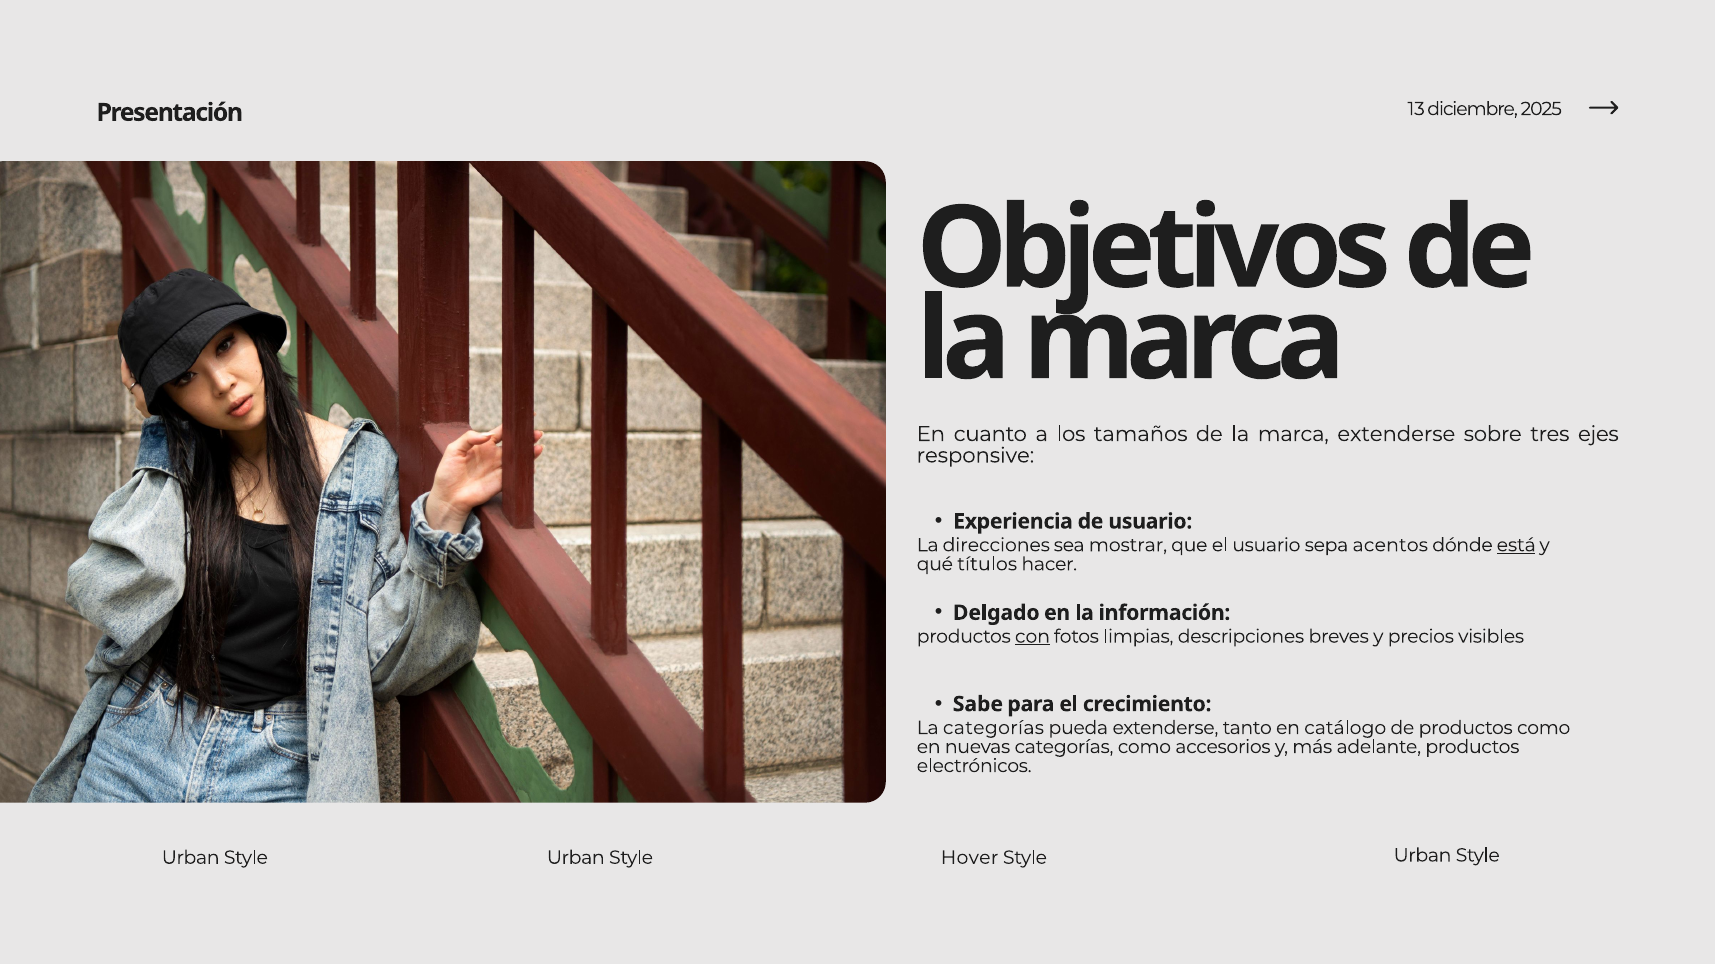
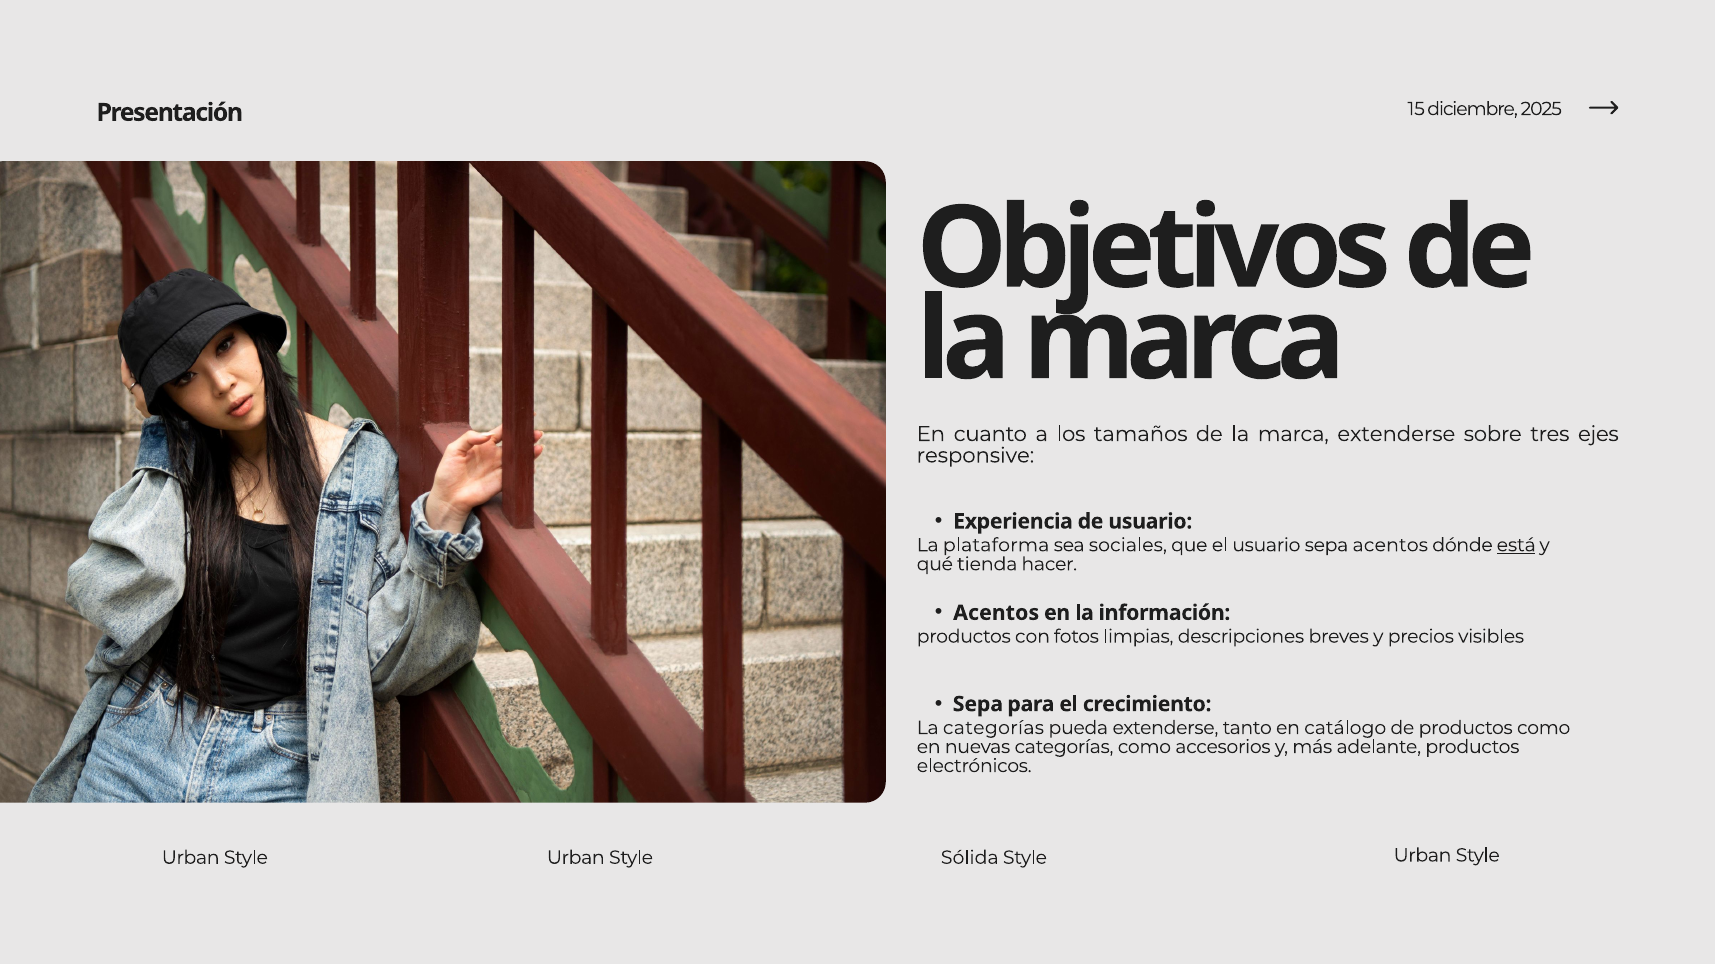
13: 13 -> 15
direcciones: direcciones -> plataforma
mostrar: mostrar -> sociales
títulos: títulos -> tienda
Delgado at (996, 613): Delgado -> Acentos
con underline: present -> none
Sabe at (978, 705): Sabe -> Sepa
Hover: Hover -> Sólida
